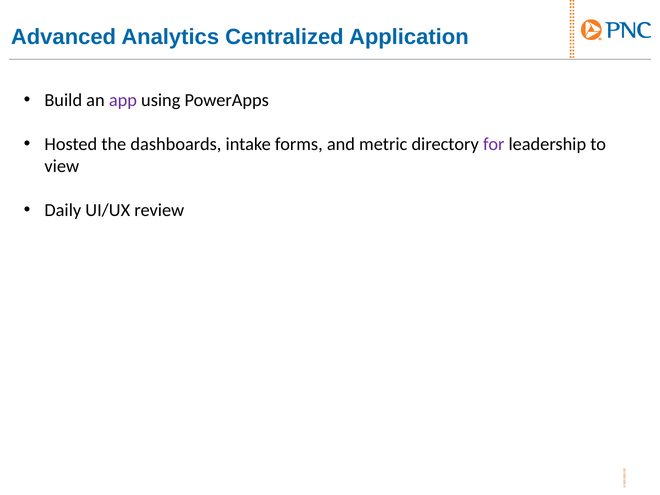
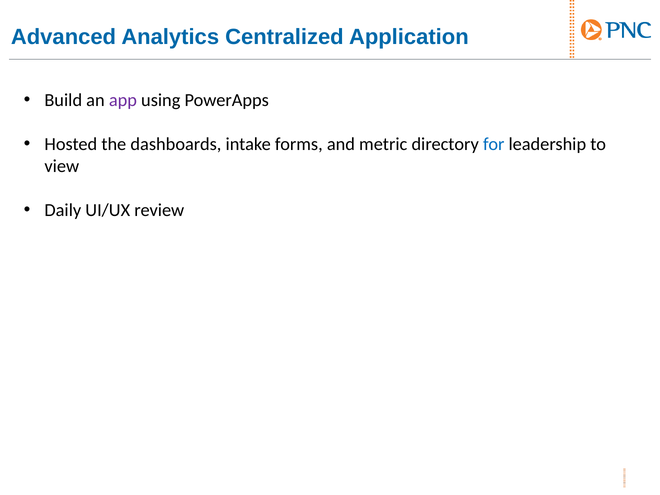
for colour: purple -> blue
